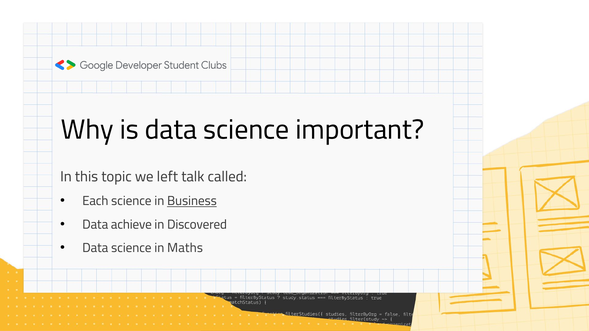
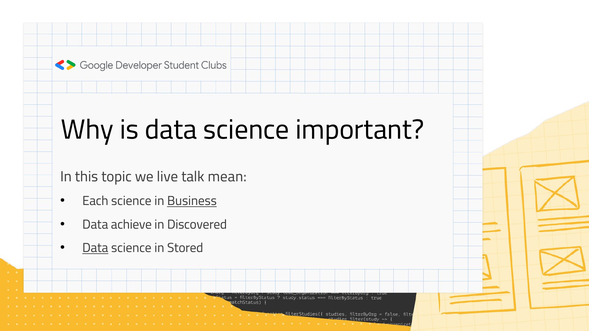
left: left -> live
called: called -> mean
Data at (95, 248) underline: none -> present
Maths: Maths -> Stored
